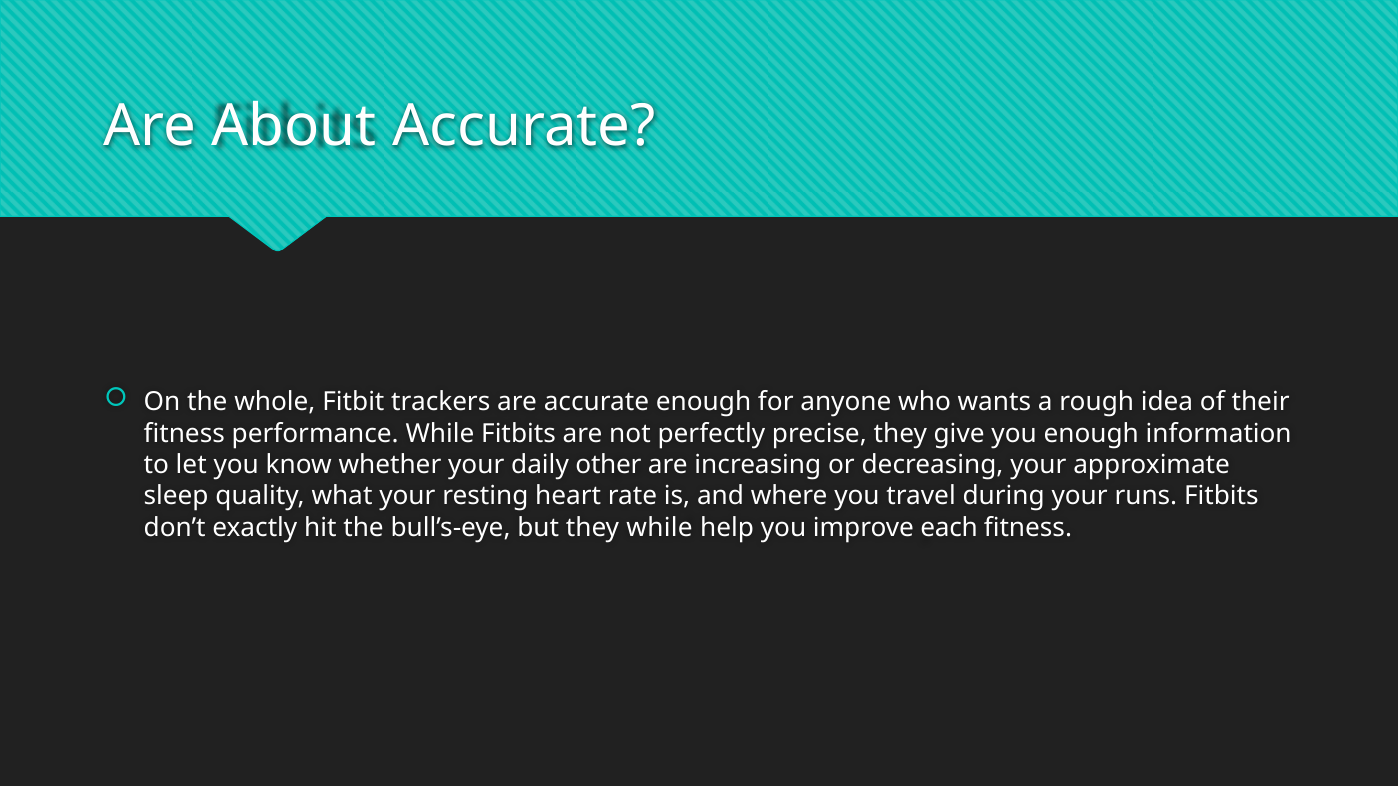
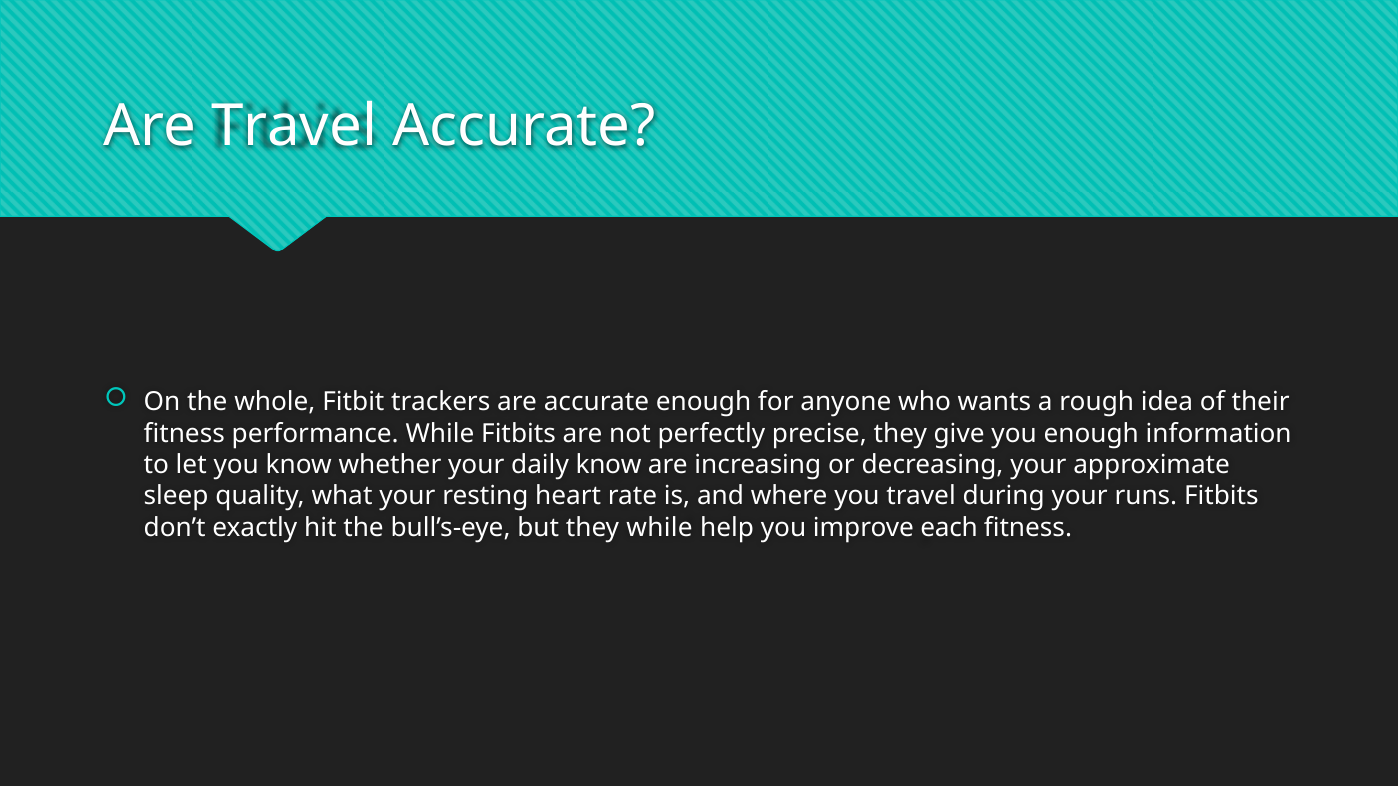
Are About: About -> Travel
daily other: other -> know
